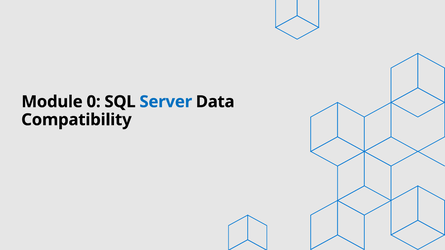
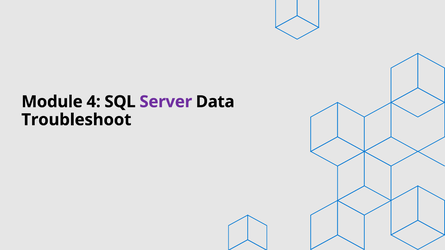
0: 0 -> 4
Server colour: blue -> purple
Compatibility: Compatibility -> Troubleshoot
